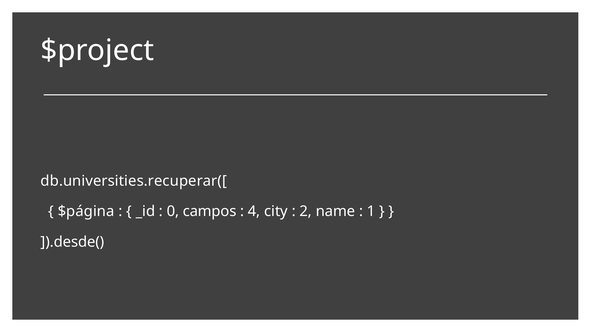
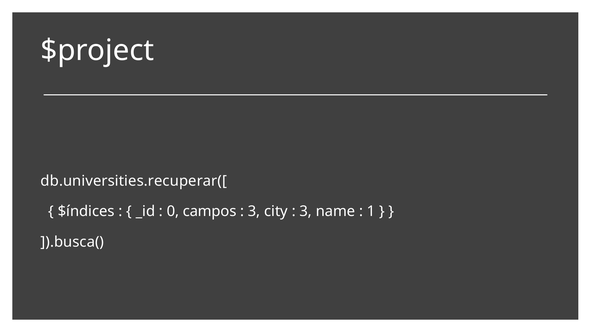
$página: $página -> $índices
4 at (254, 212): 4 -> 3
2 at (306, 212): 2 -> 3
]).desde(: ]).desde( -> ]).busca(
